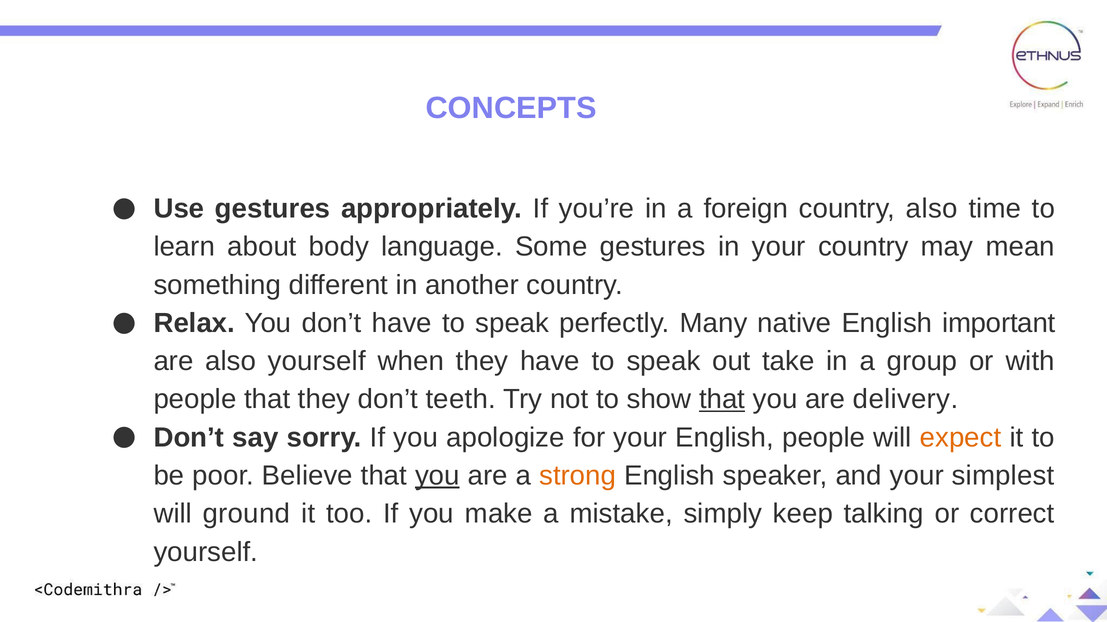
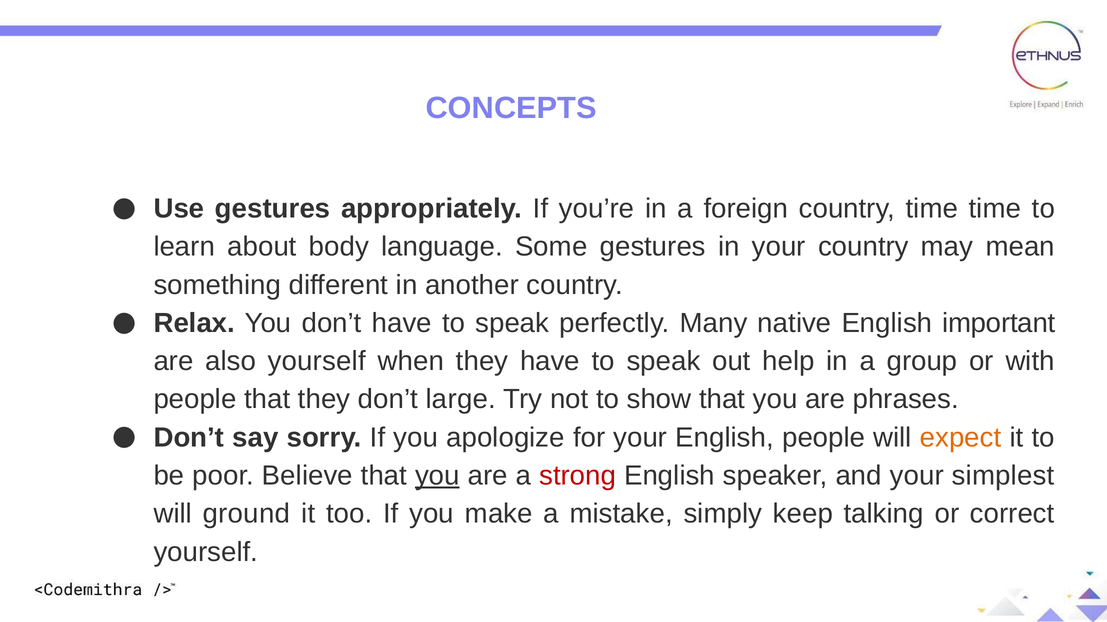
country also: also -> time
take: take -> help
teeth: teeth -> large
that at (722, 400) underline: present -> none
delivery: delivery -> phrases
strong colour: orange -> red
